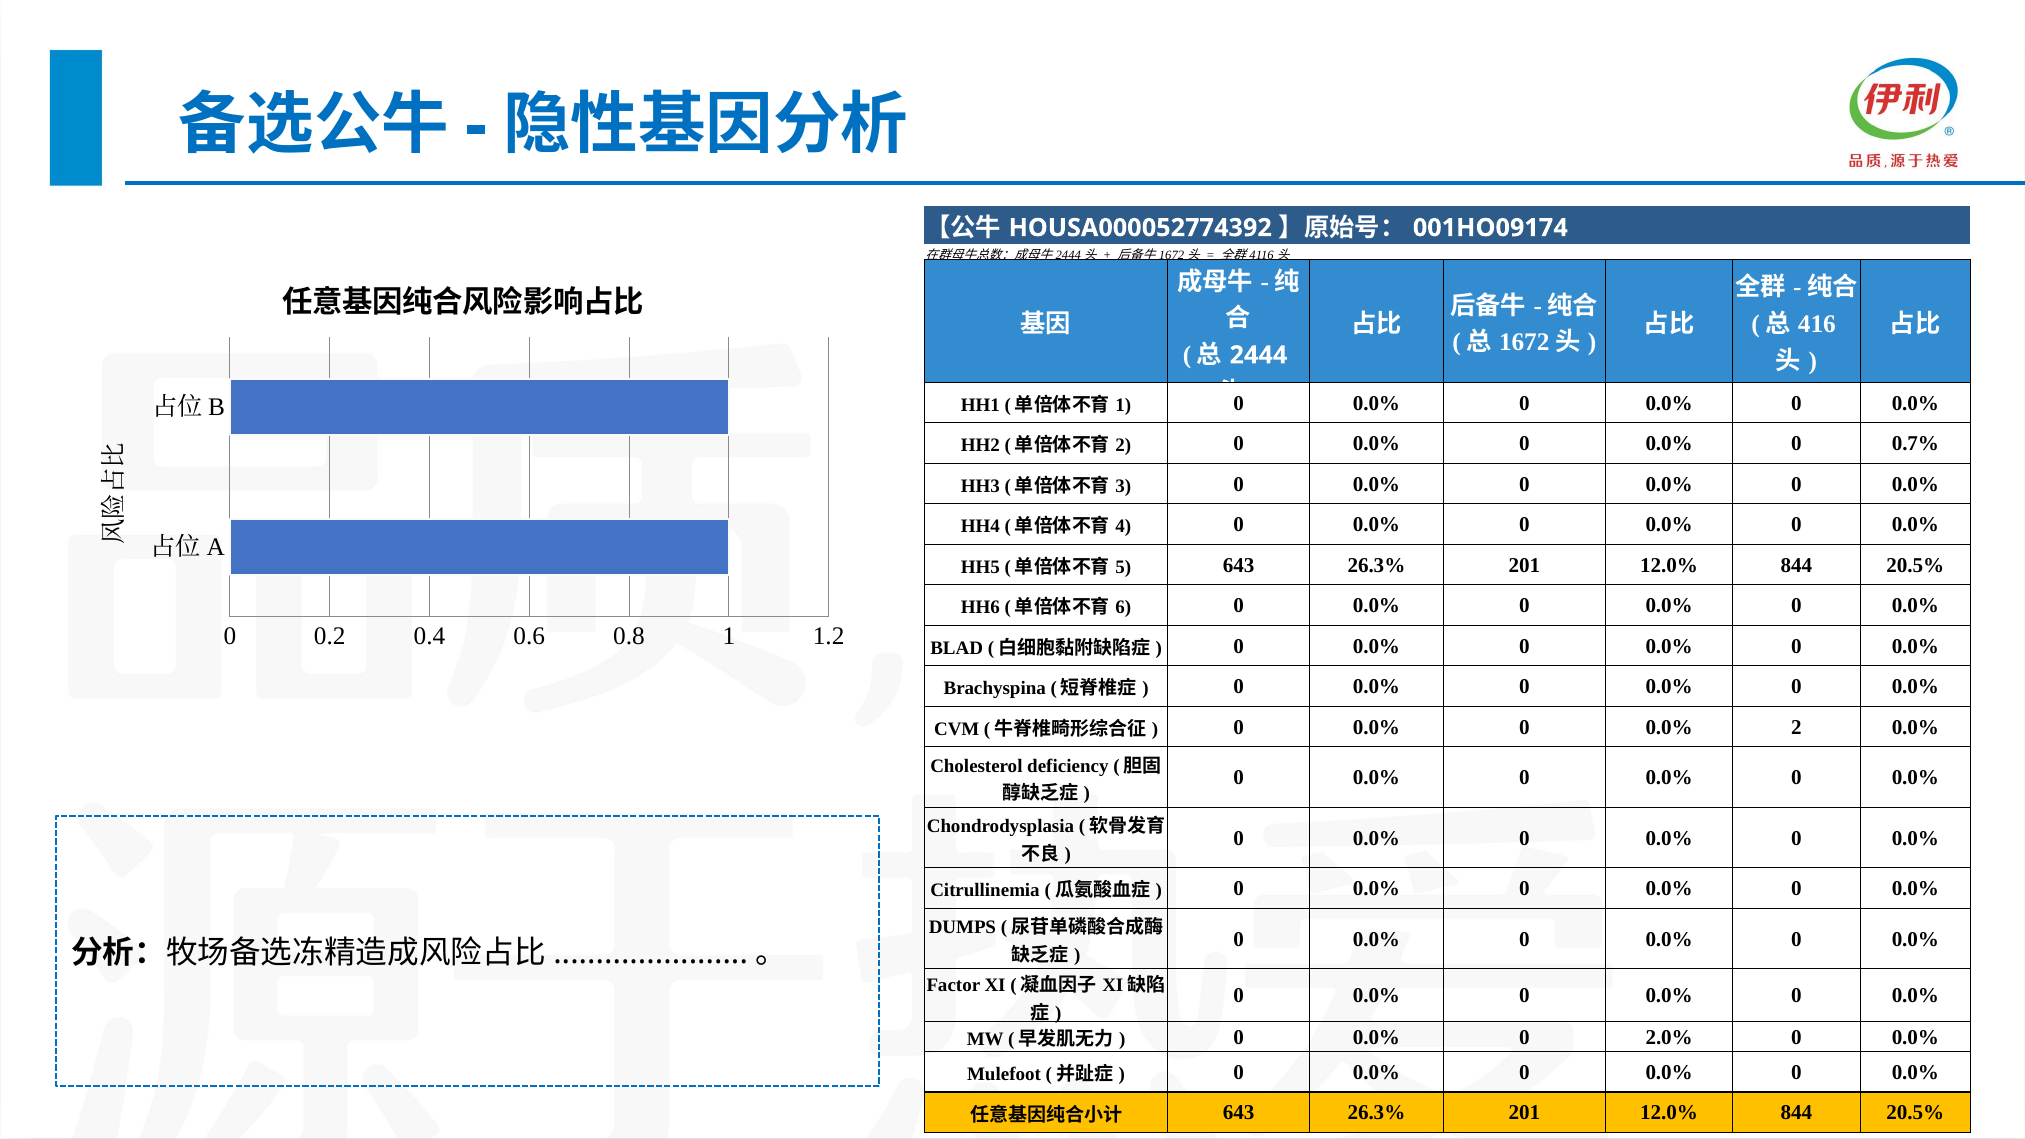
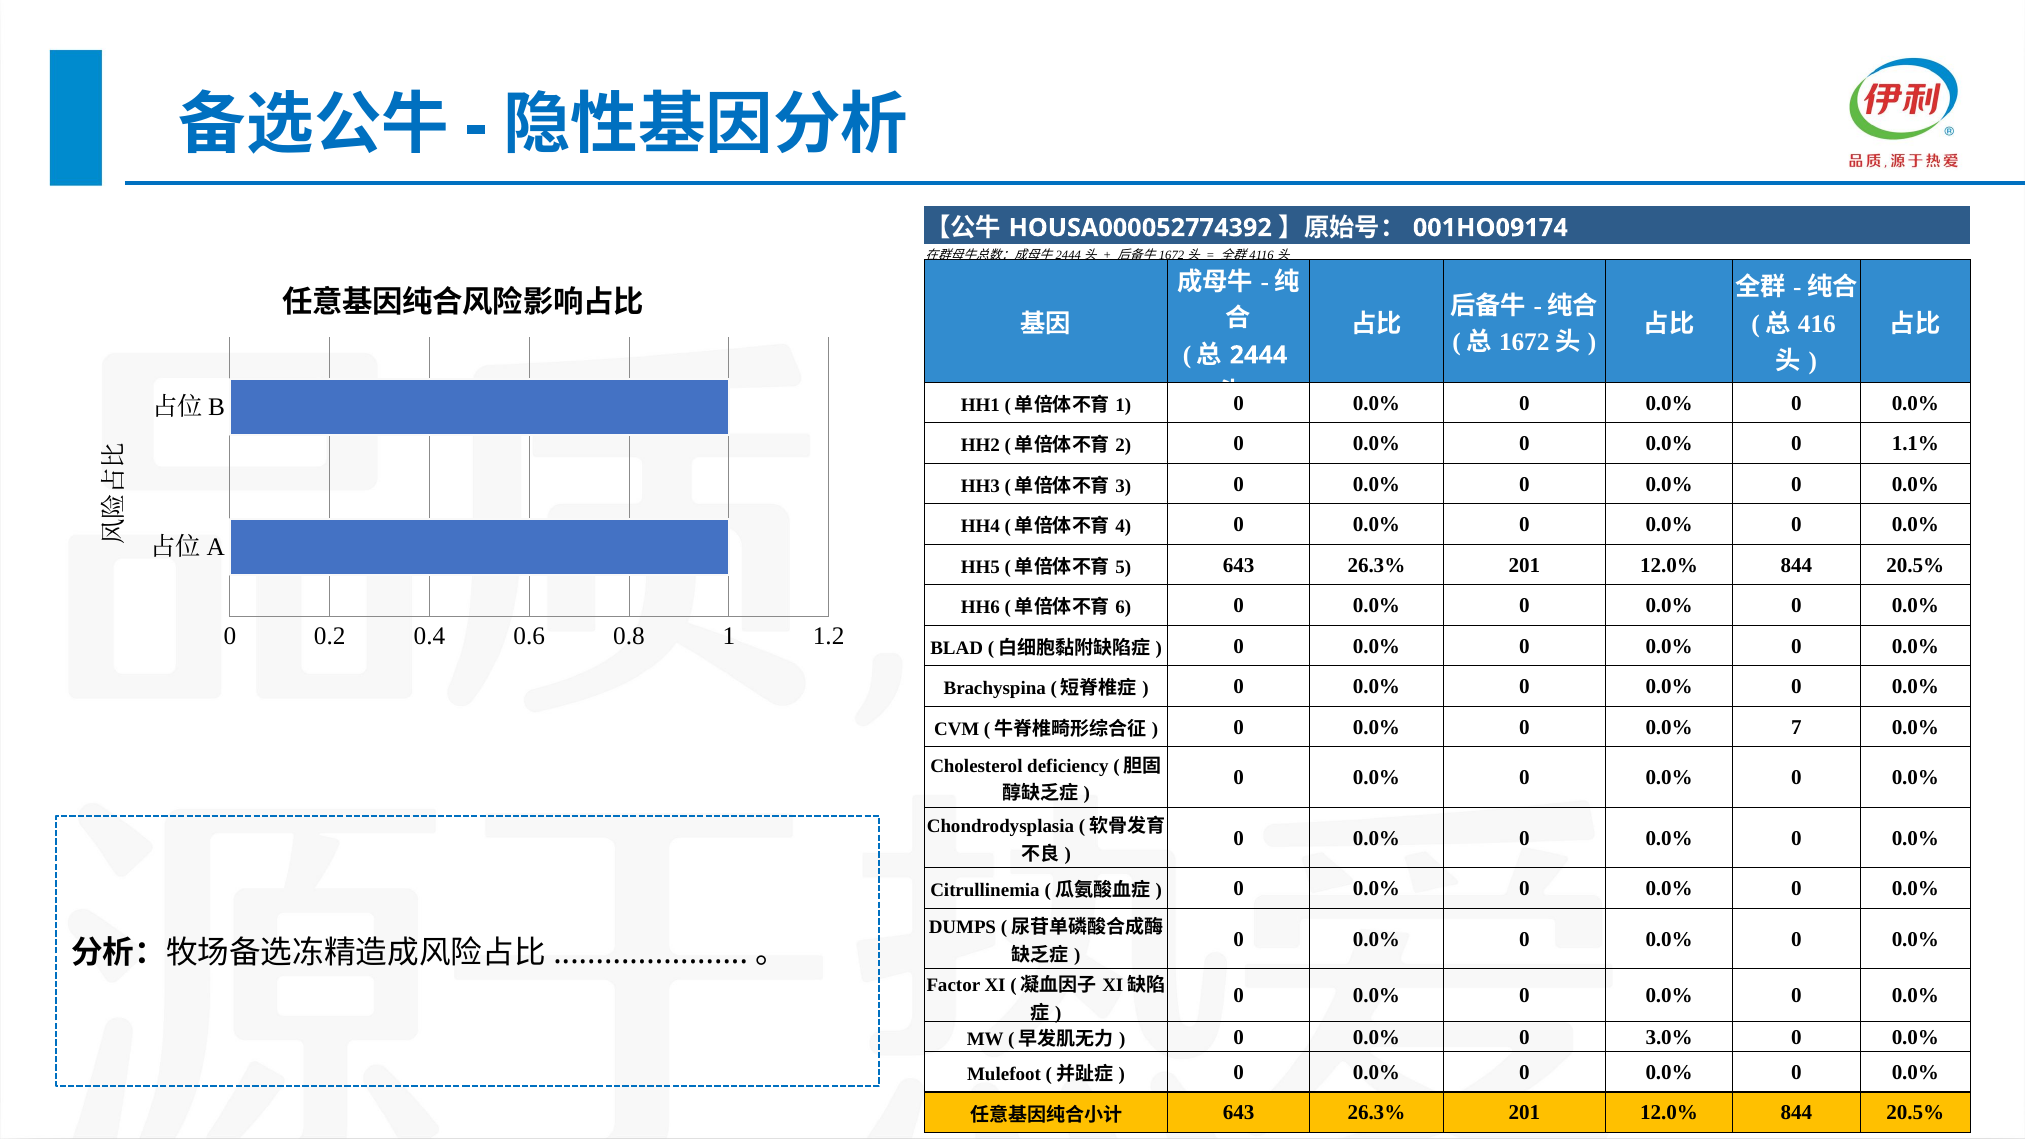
0.7%: 0.7% -> 1.1%
0.0% 2: 2 -> 7
2.0%: 2.0% -> 3.0%
